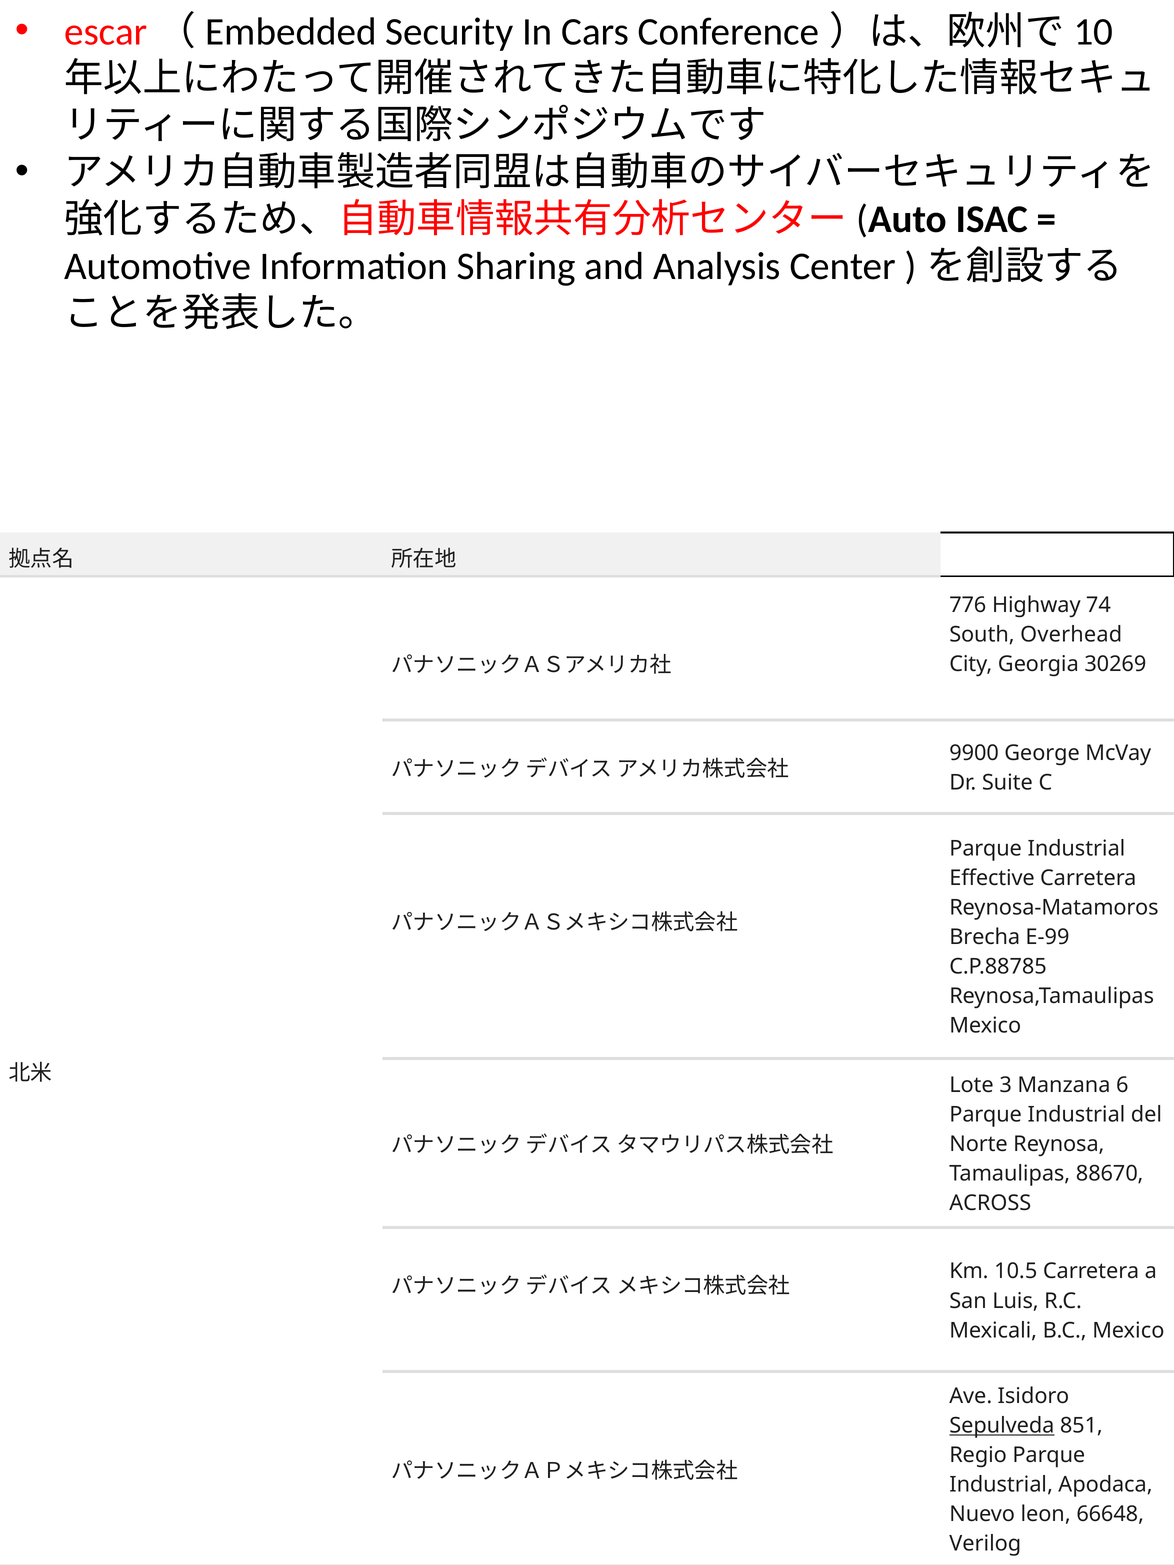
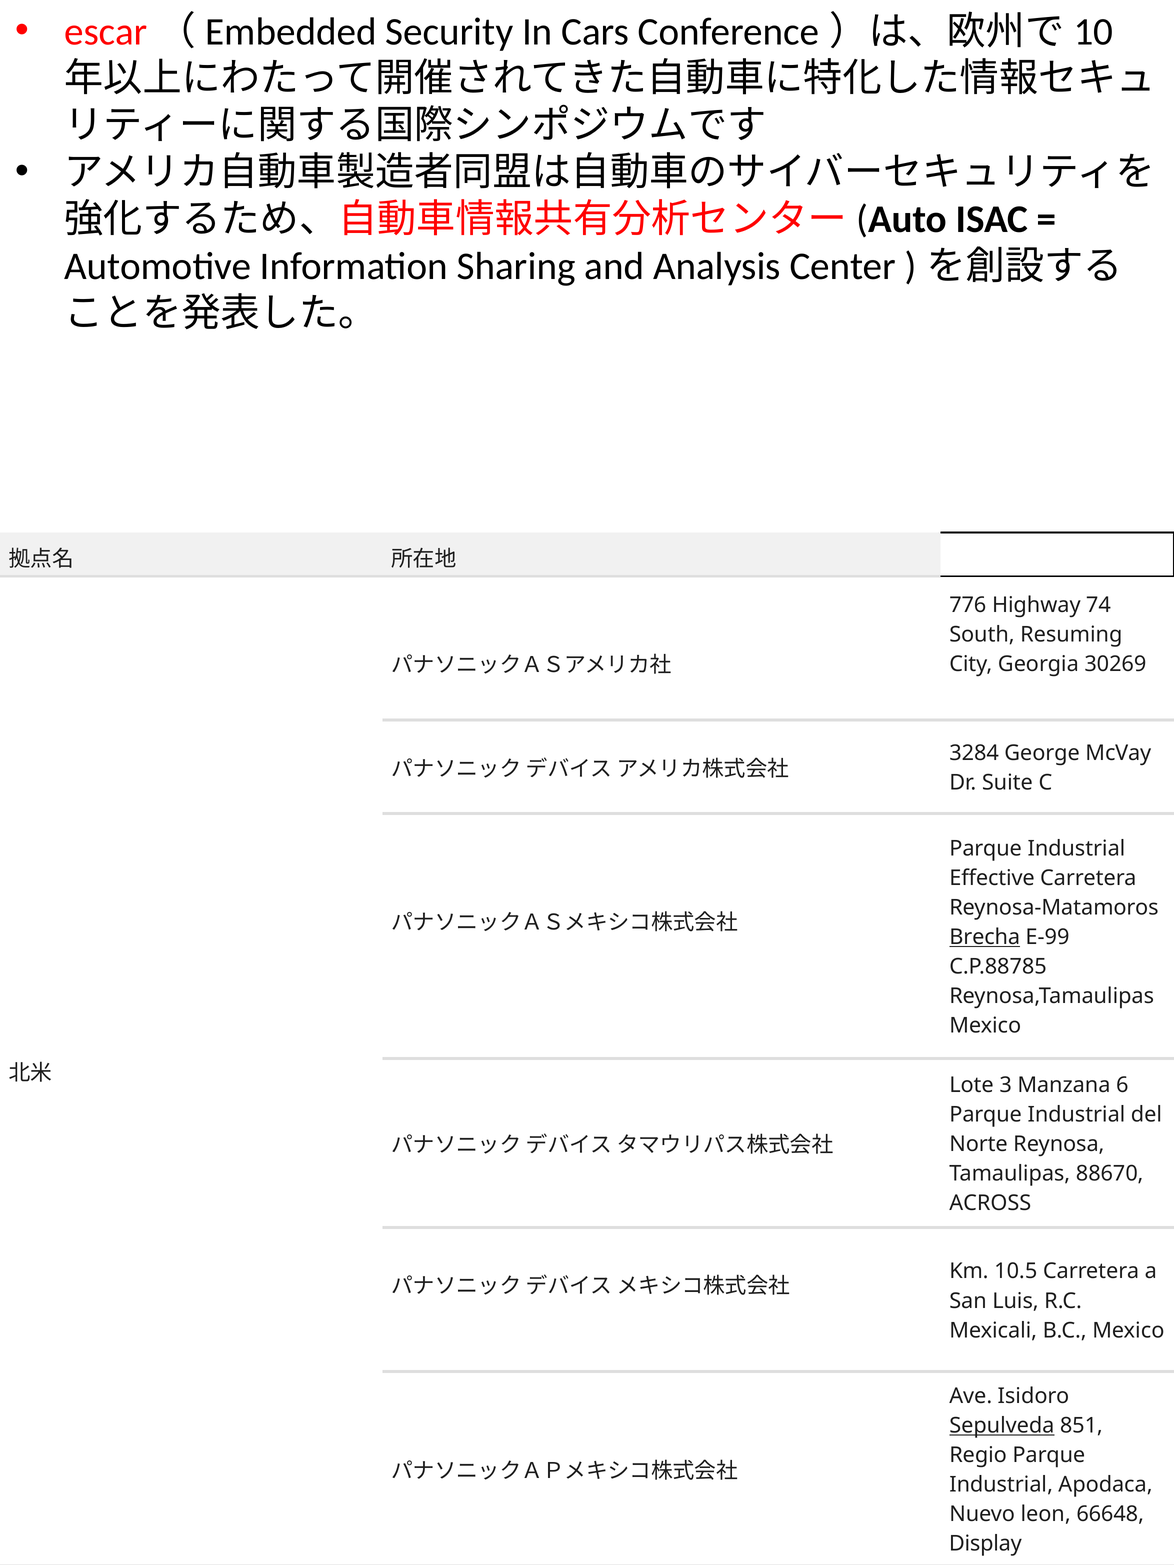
Overhead: Overhead -> Resuming
9900: 9900 -> 3284
Brecha underline: none -> present
Verilog: Verilog -> Display
